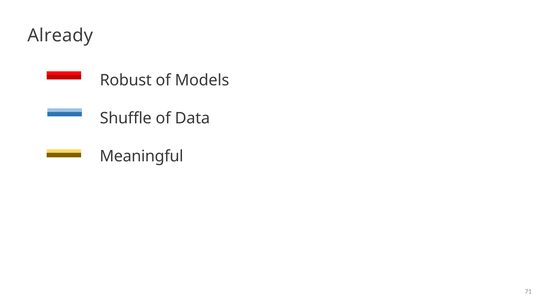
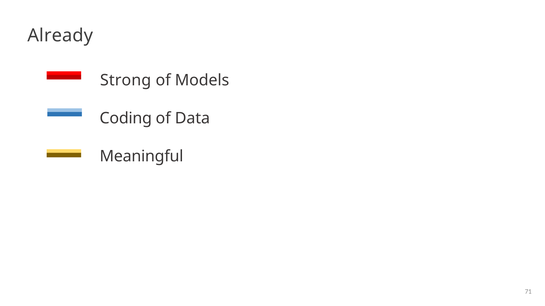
Robust: Robust -> Strong
Shuffle: Shuffle -> Coding
